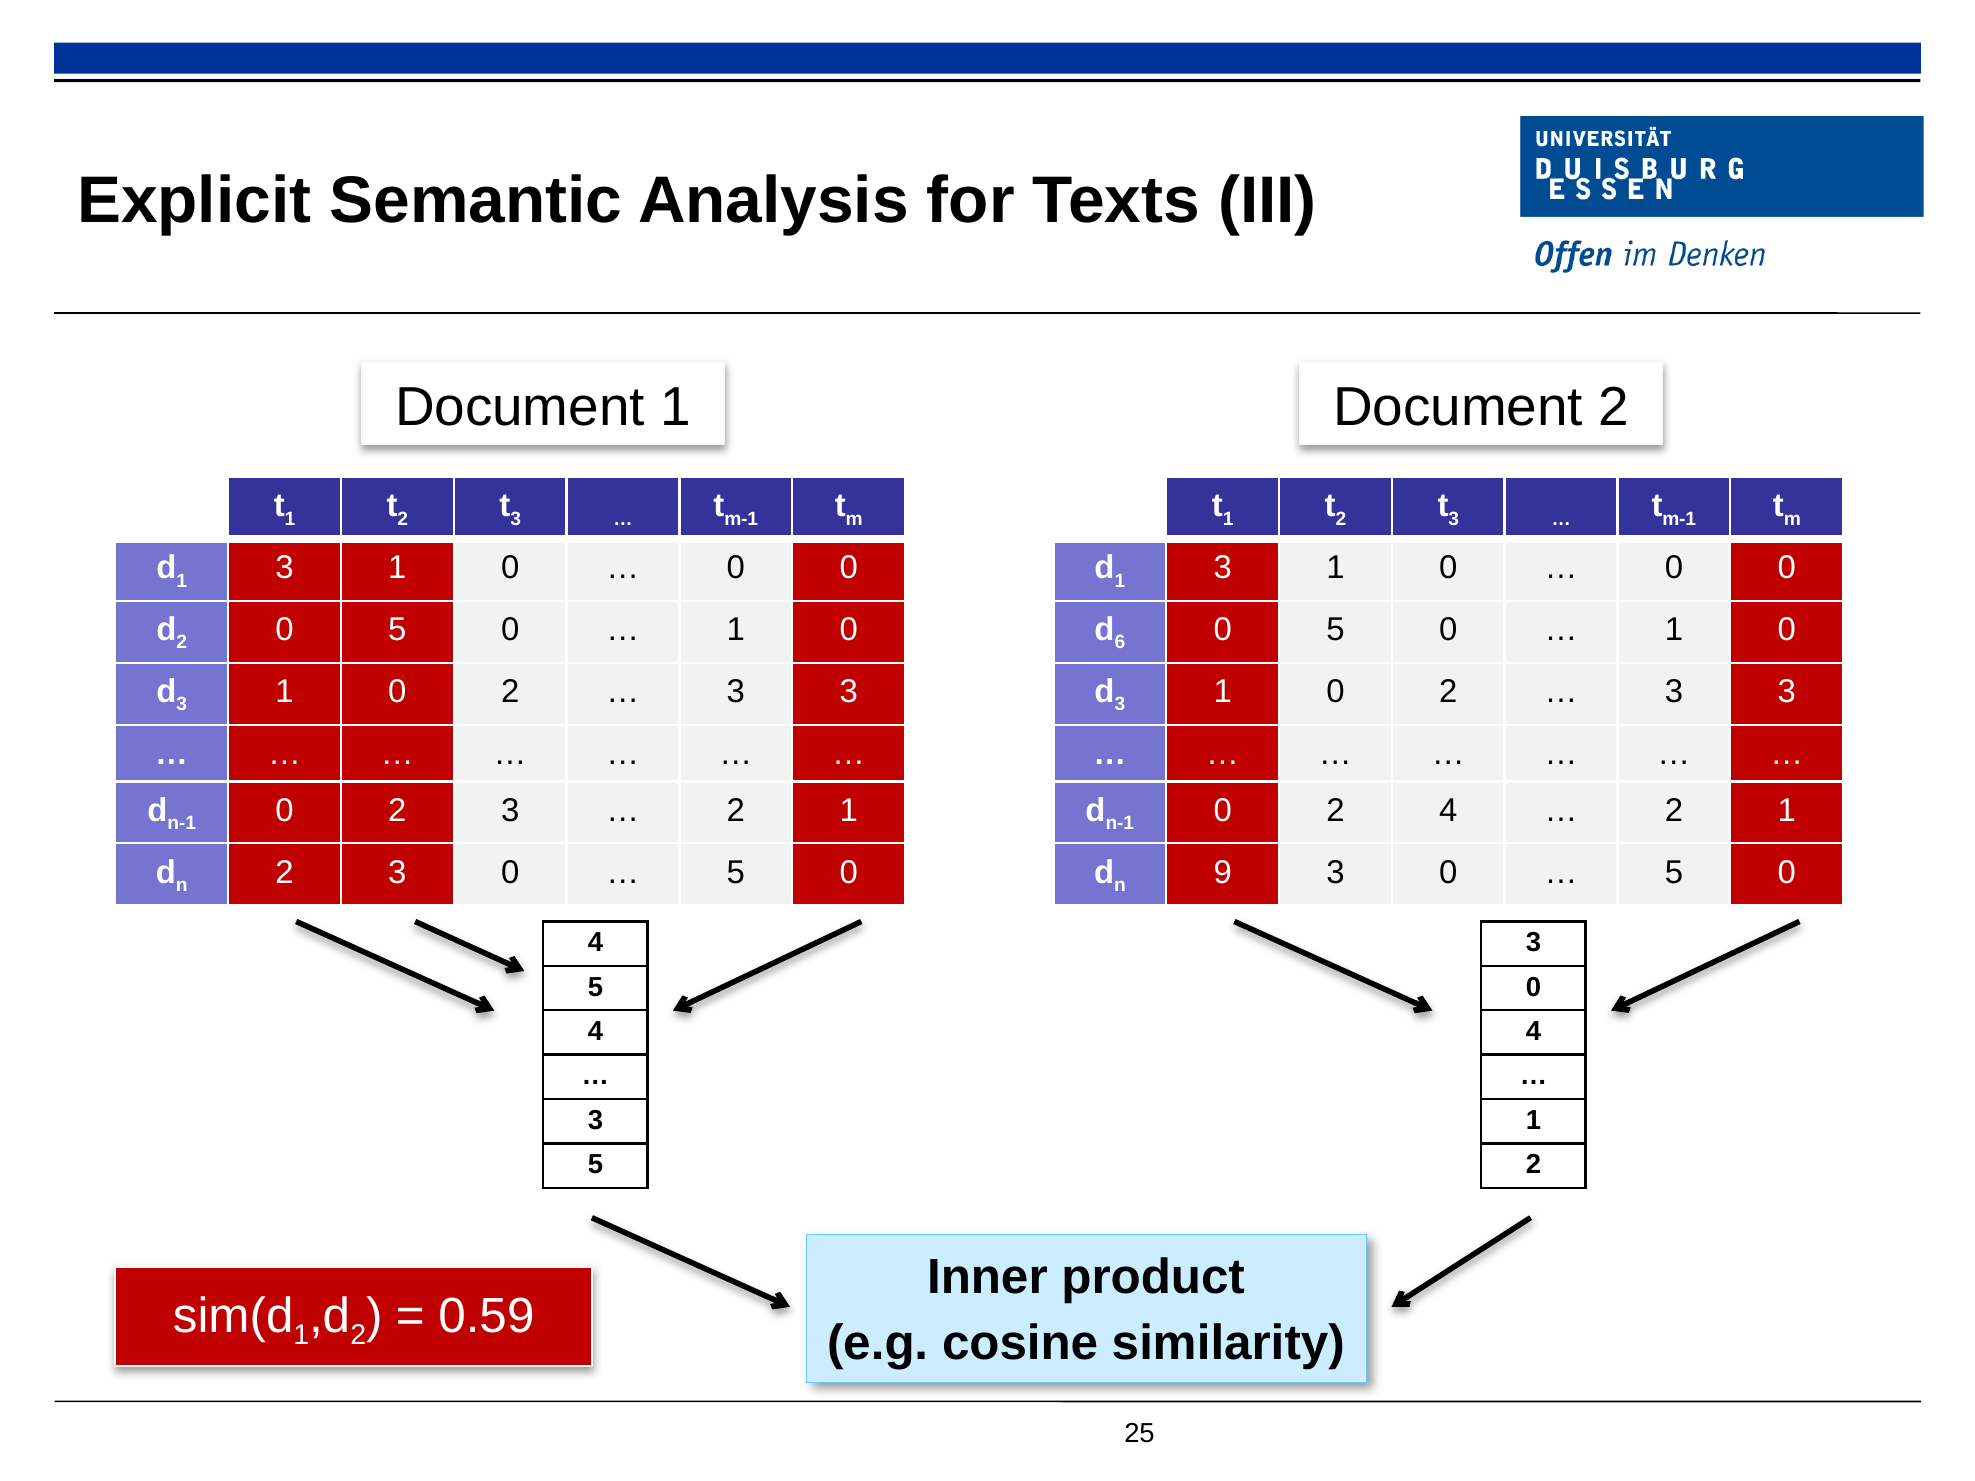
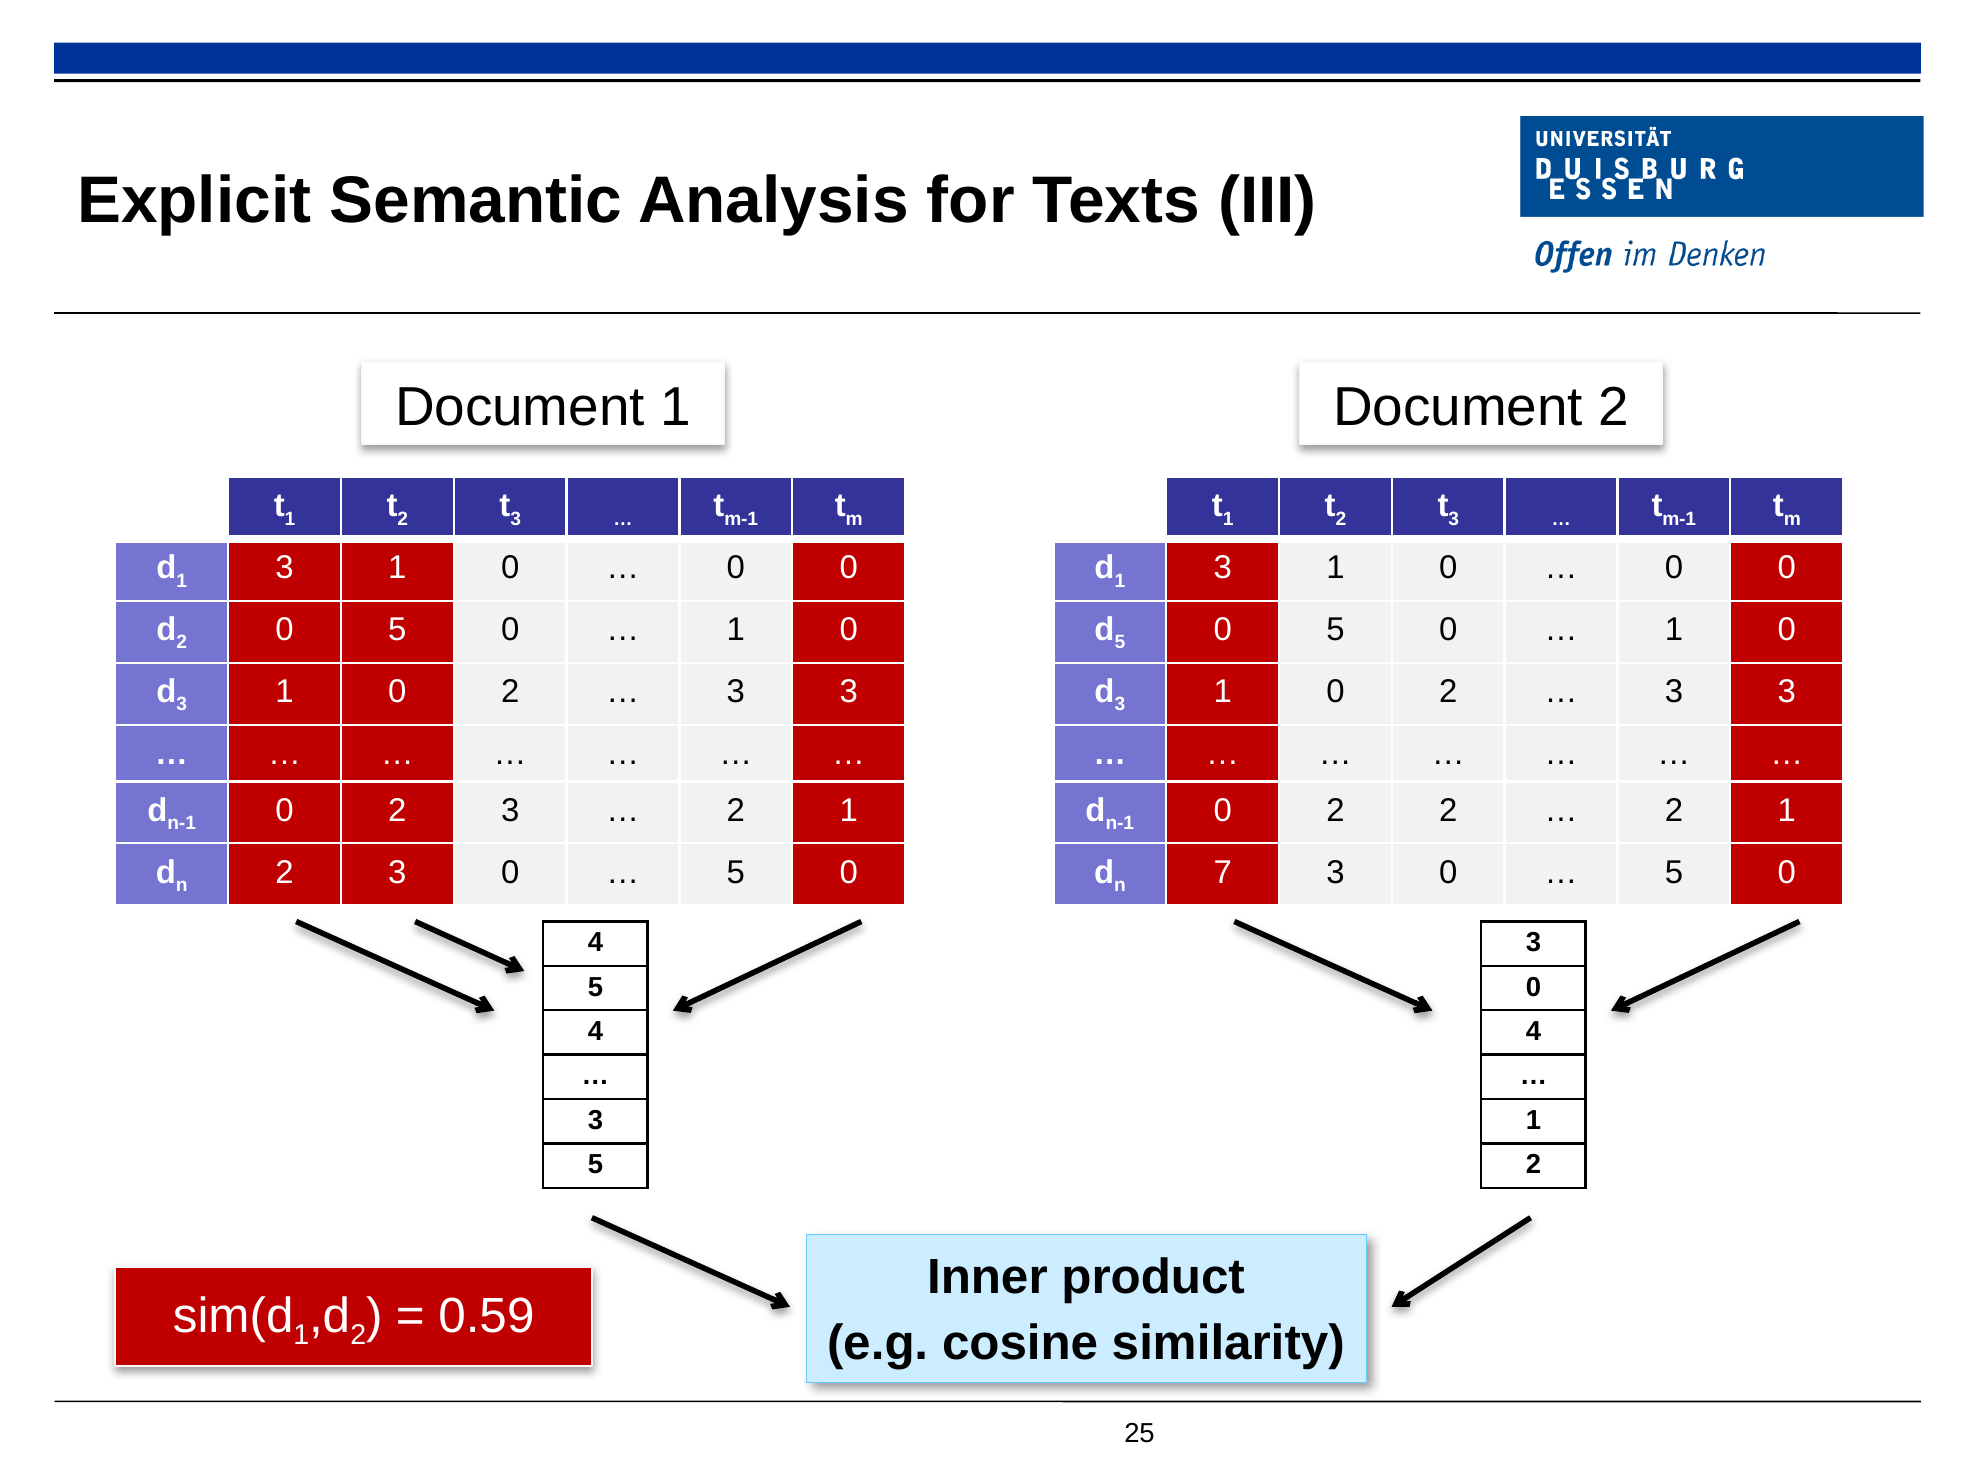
6 at (1120, 643): 6 -> 5
2 4: 4 -> 2
9: 9 -> 7
